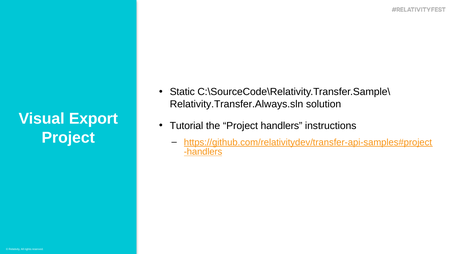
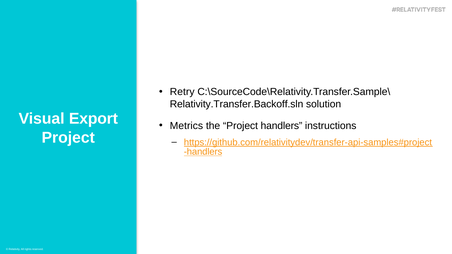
Static: Static -> Retry
Relativity.Transfer.Always.sln: Relativity.Transfer.Always.sln -> Relativity.Transfer.Backoff.sln
Tutorial: Tutorial -> Metrics
